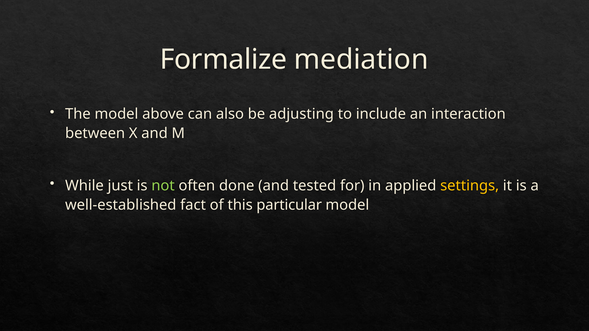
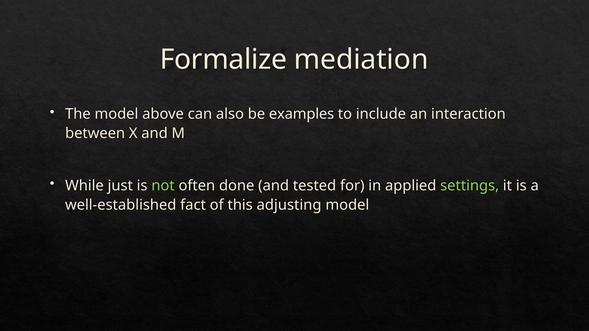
adjusting: adjusting -> examples
settings colour: yellow -> light green
particular: particular -> adjusting
